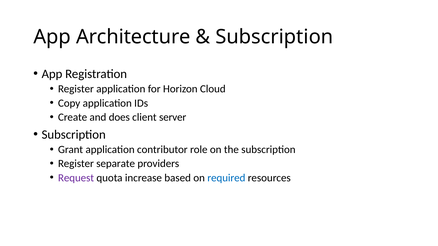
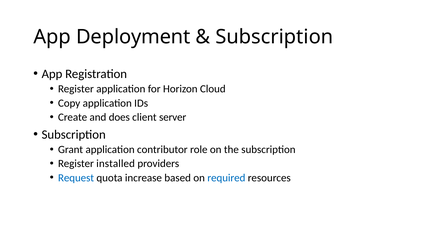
Architecture: Architecture -> Deployment
separate: separate -> installed
Request colour: purple -> blue
